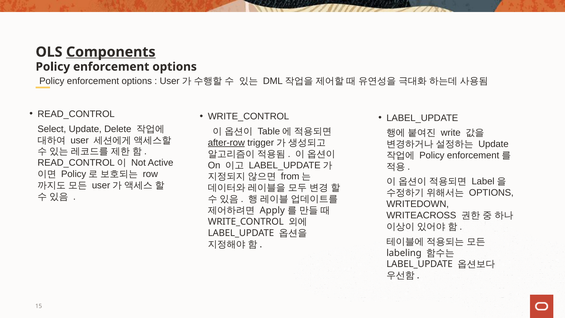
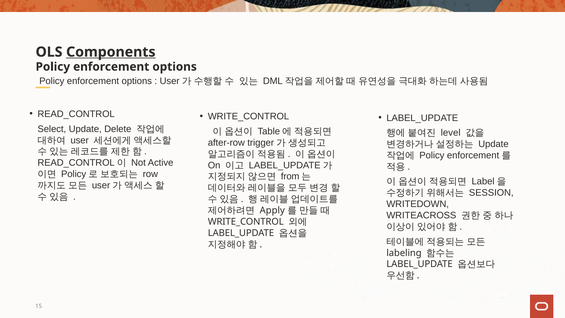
write: write -> level
after-row underline: present -> none
OPTIONS at (491, 193): OPTIONS -> SESSION
